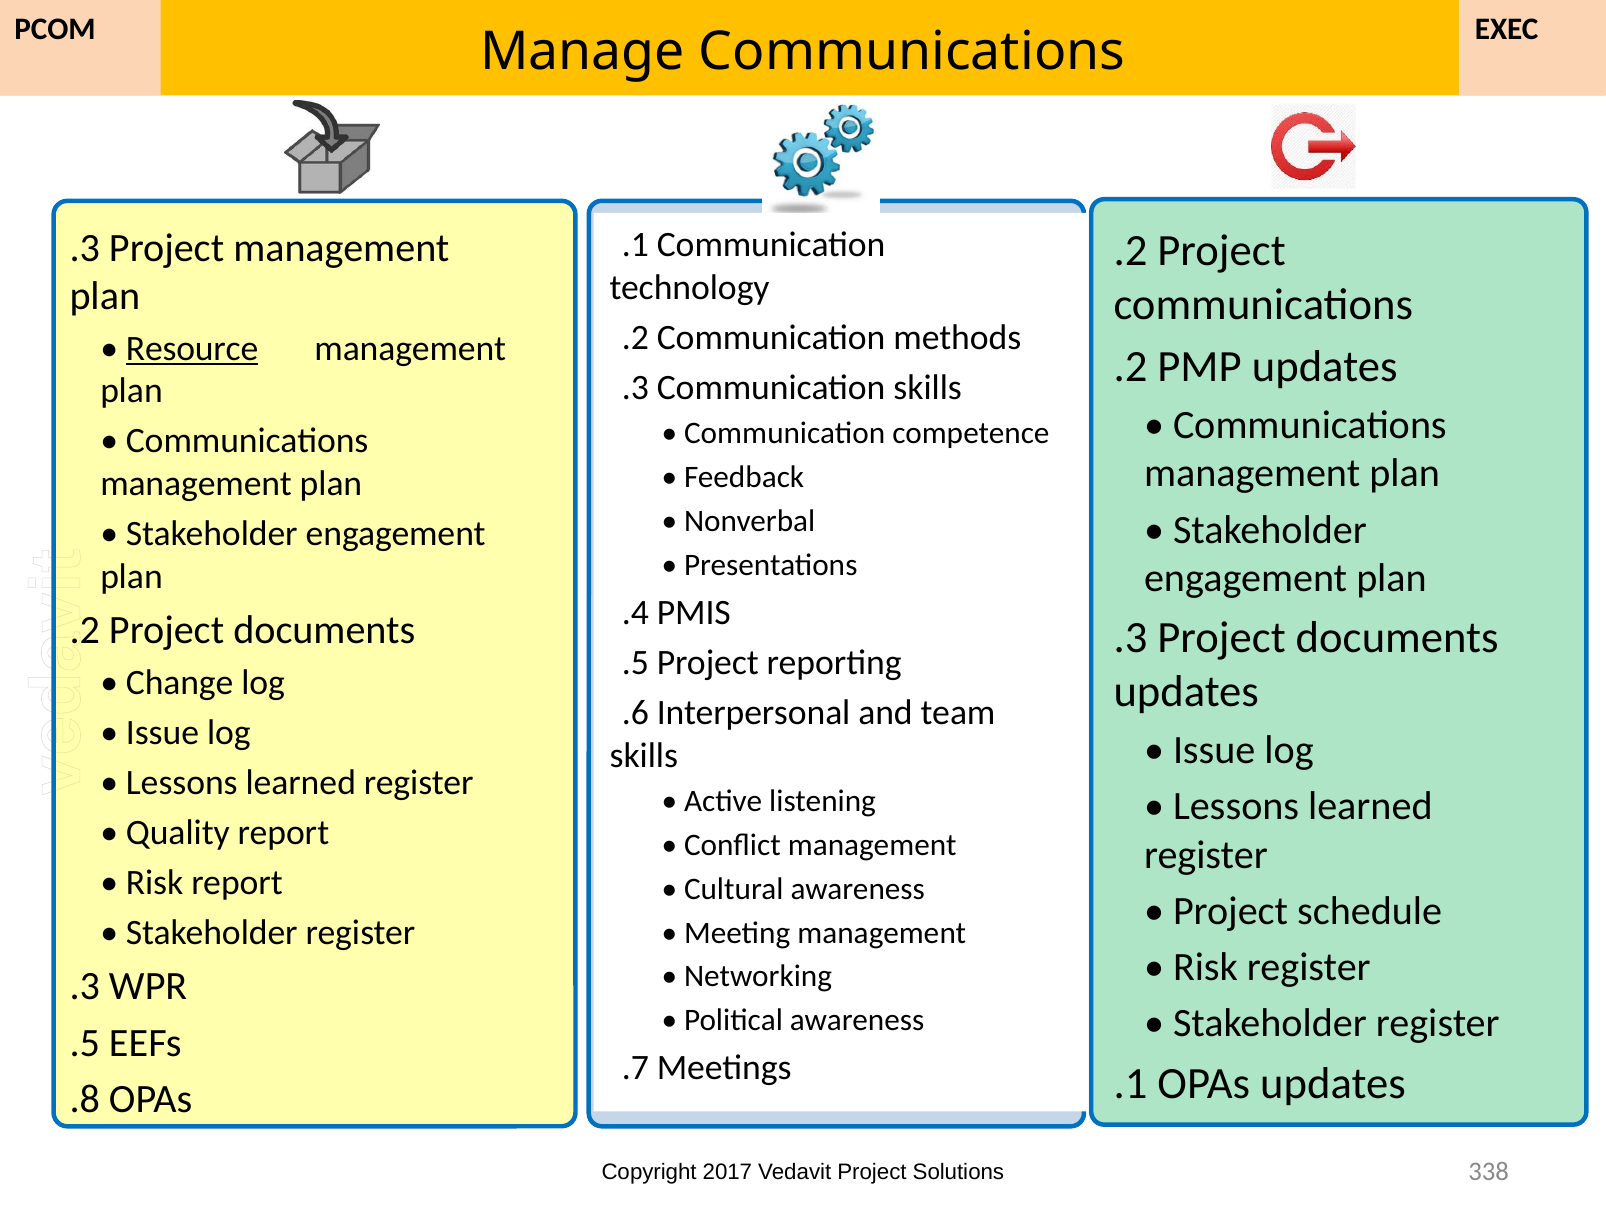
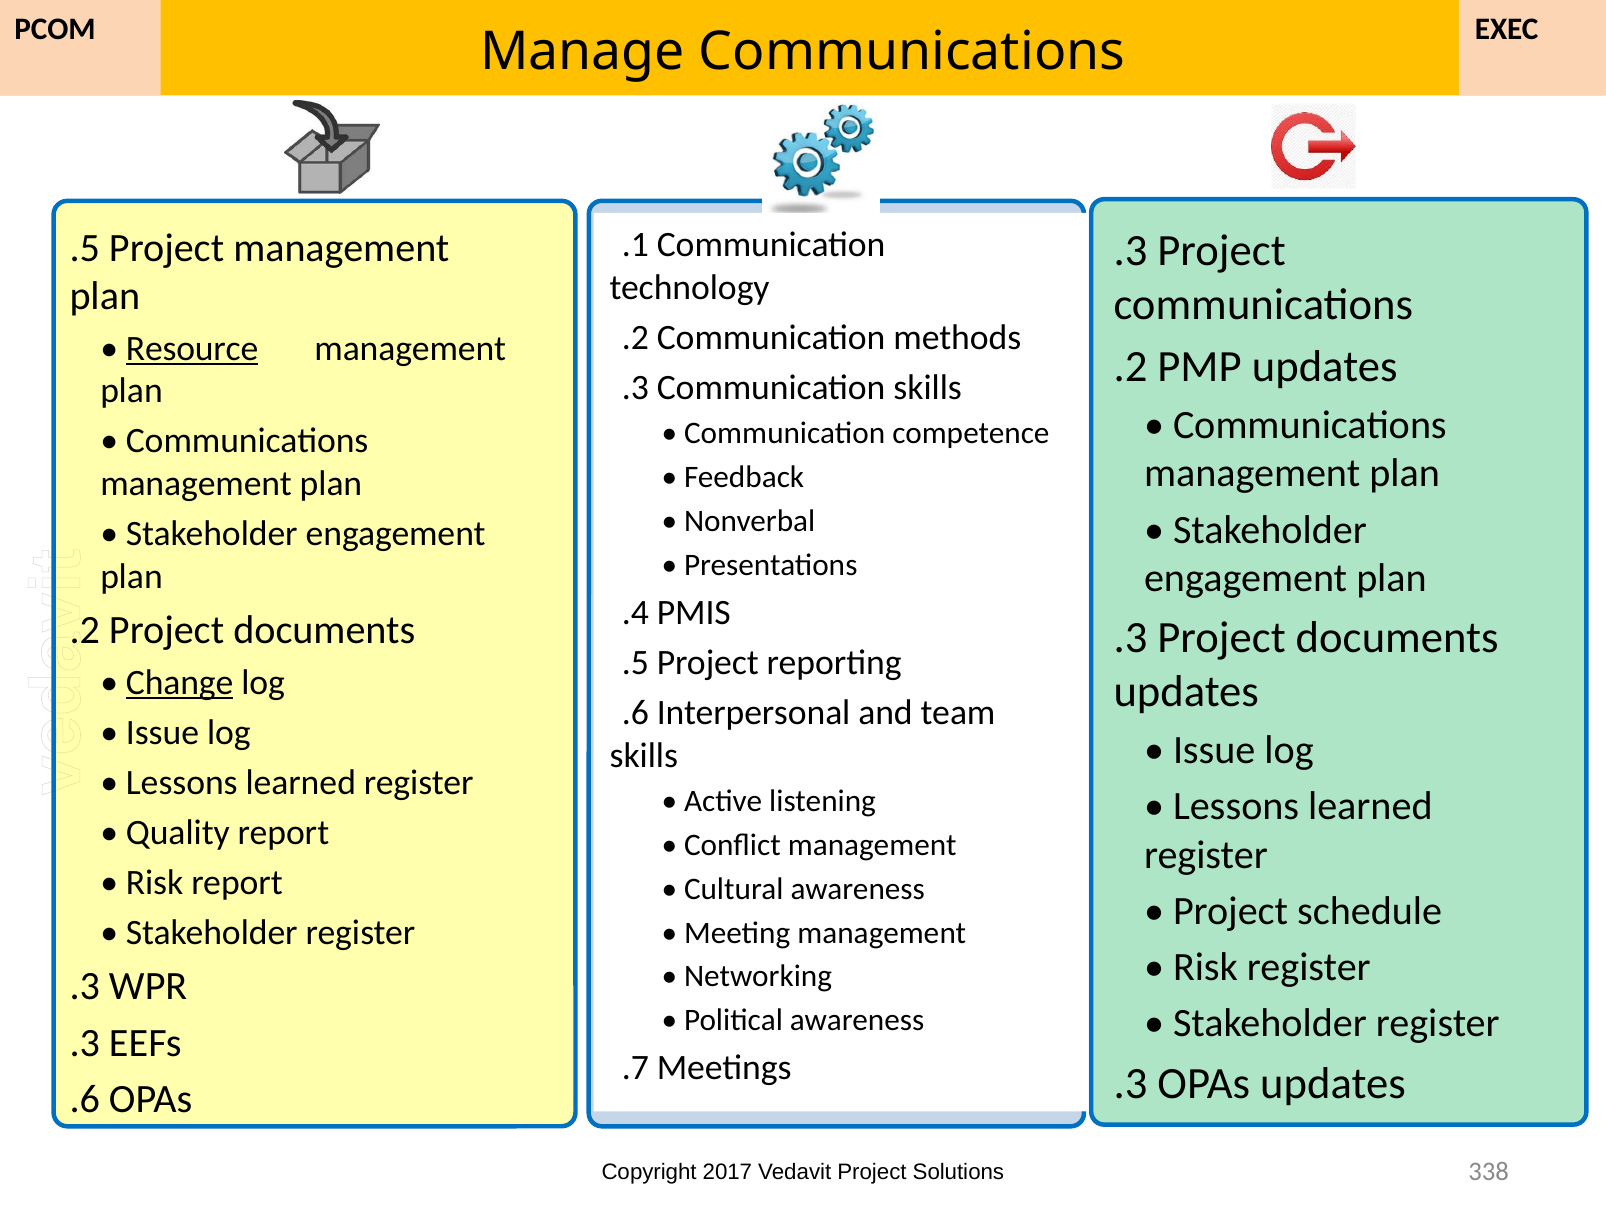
.3 at (85, 248): .3 -> .5
.2 at (1130, 251): .2 -> .3
Change underline: none -> present
.5 at (85, 1042): .5 -> .3
.1 at (1130, 1083): .1 -> .3
.8: .8 -> .6
